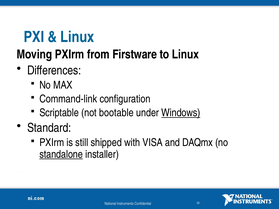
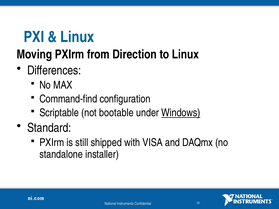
Firstware: Firstware -> Direction
Command-link: Command-link -> Command-find
standalone underline: present -> none
